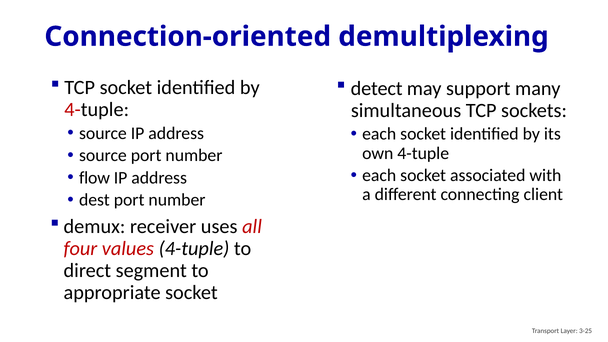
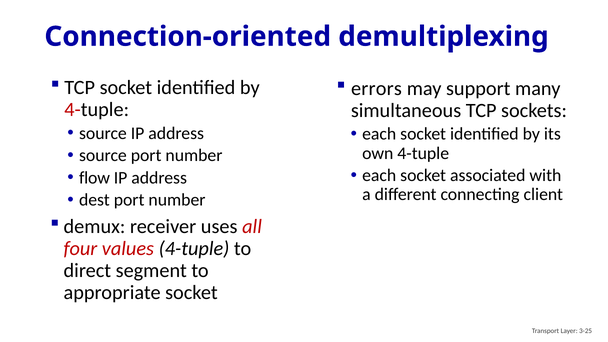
detect: detect -> errors
